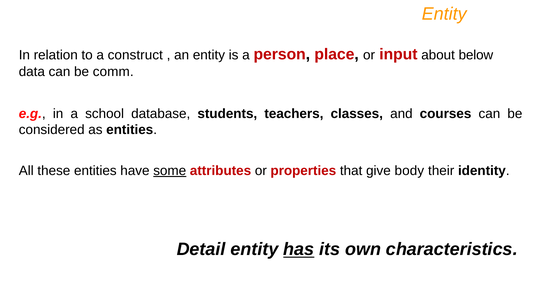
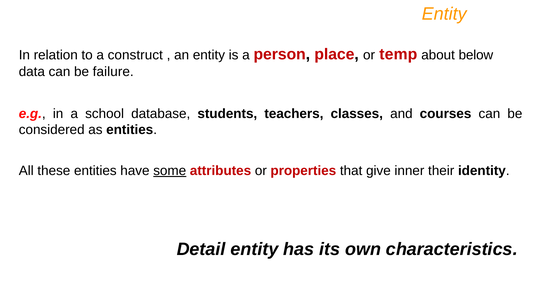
input: input -> temp
comm: comm -> failure
body: body -> inner
has underline: present -> none
